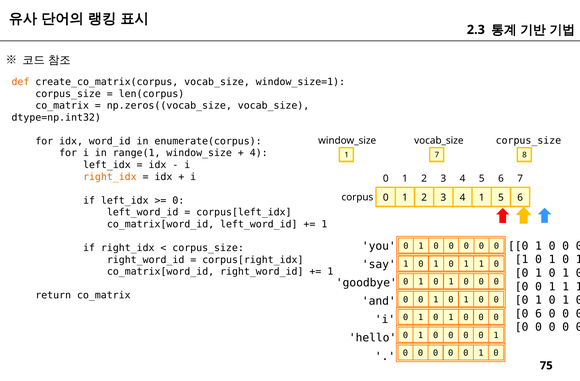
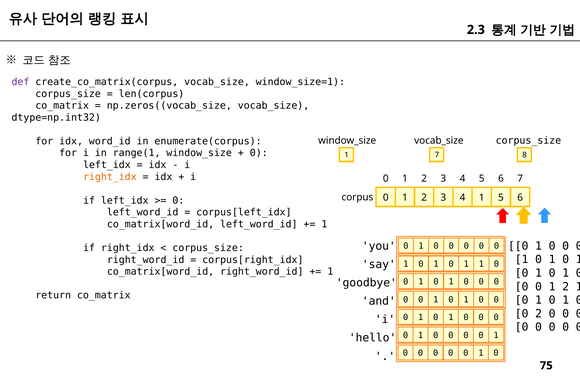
def colour: orange -> purple
4 at (259, 153): 4 -> 0
0 0 1 1: 1 -> 2
0 6: 6 -> 2
